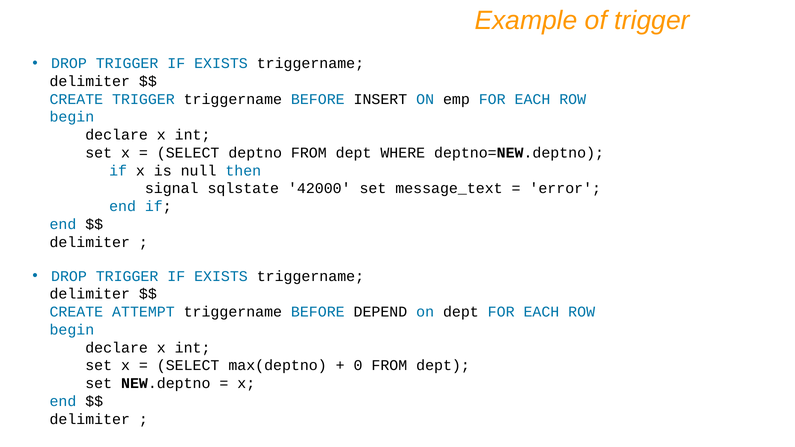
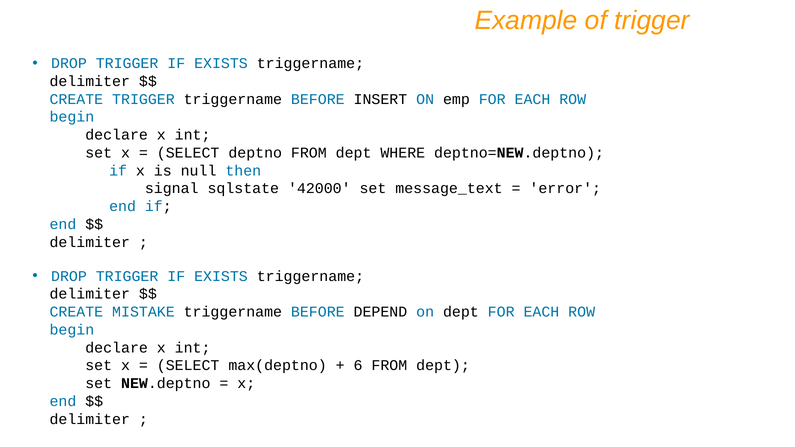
ATTEMPT: ATTEMPT -> MISTAKE
0: 0 -> 6
